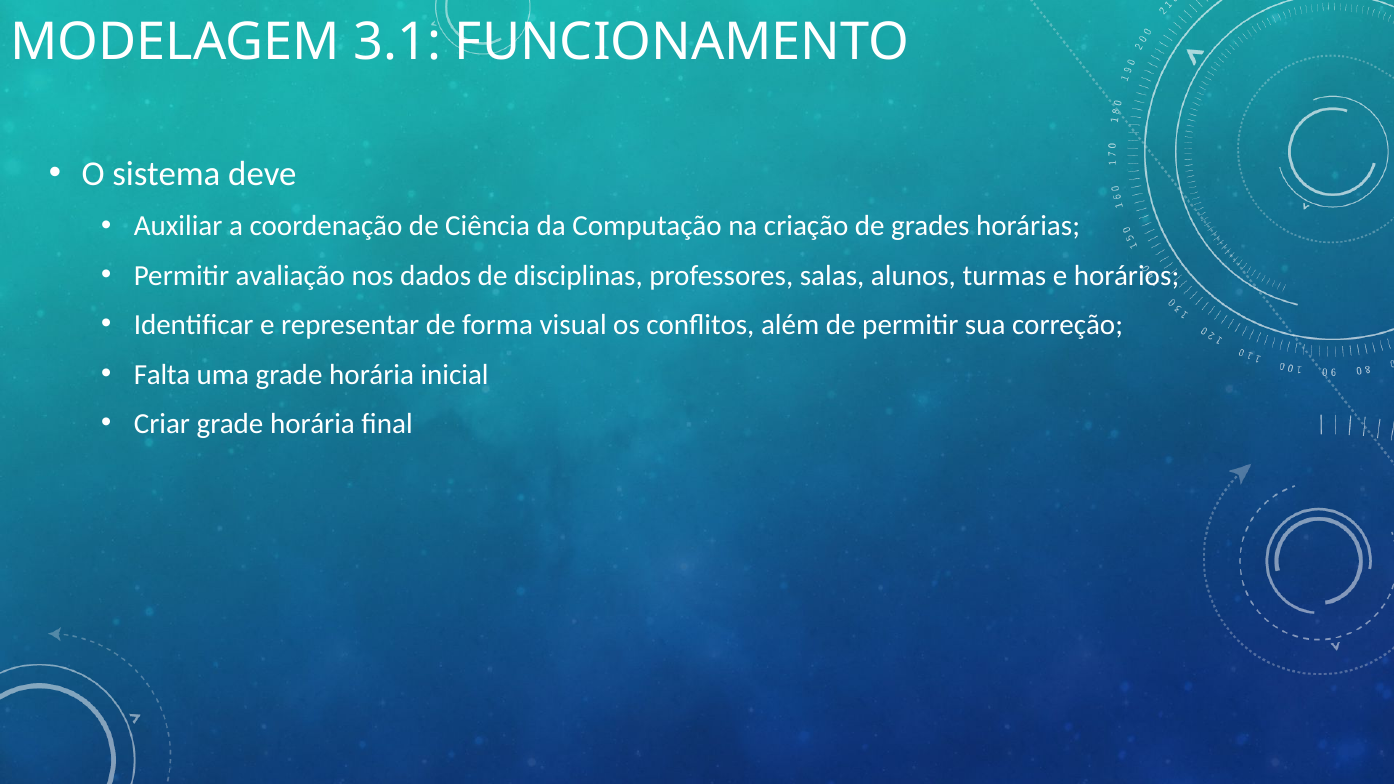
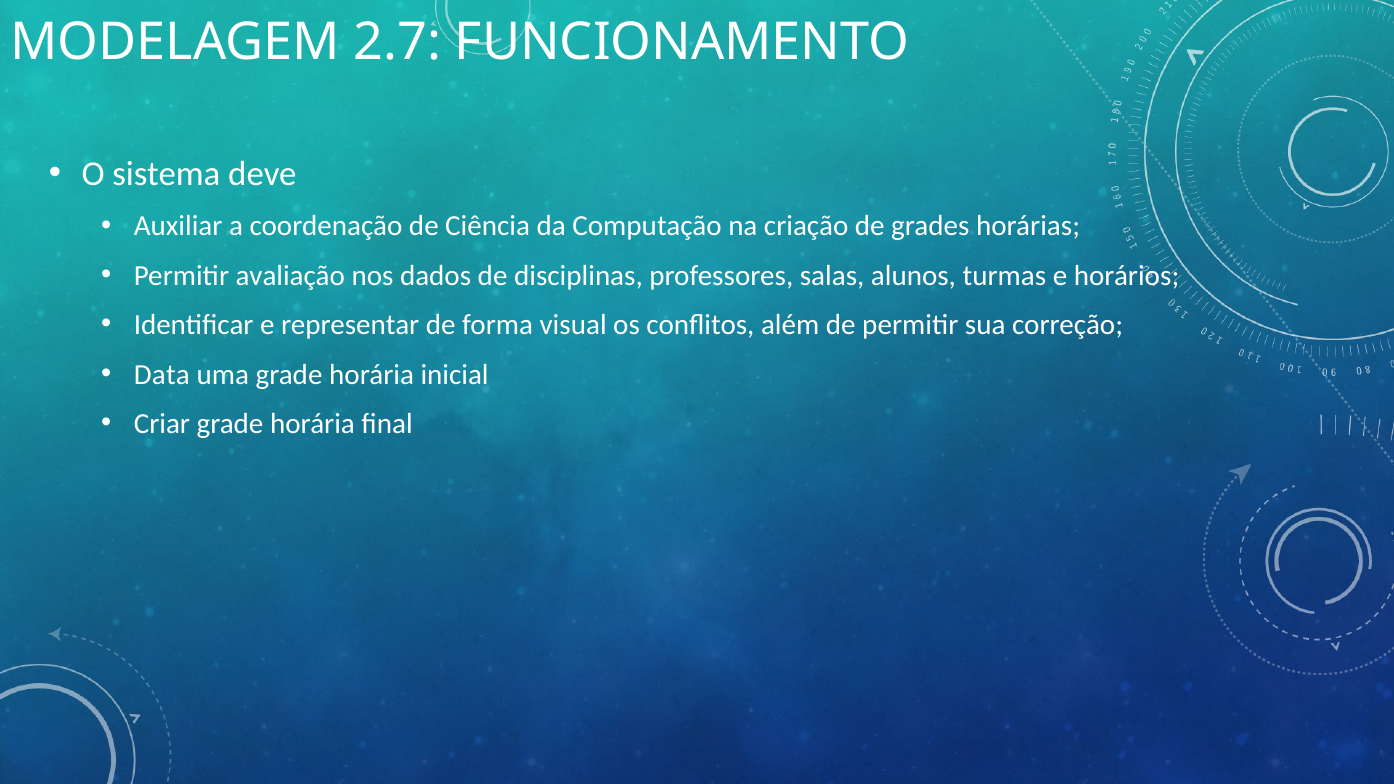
3.1: 3.1 -> 2.7
Falta: Falta -> Data
